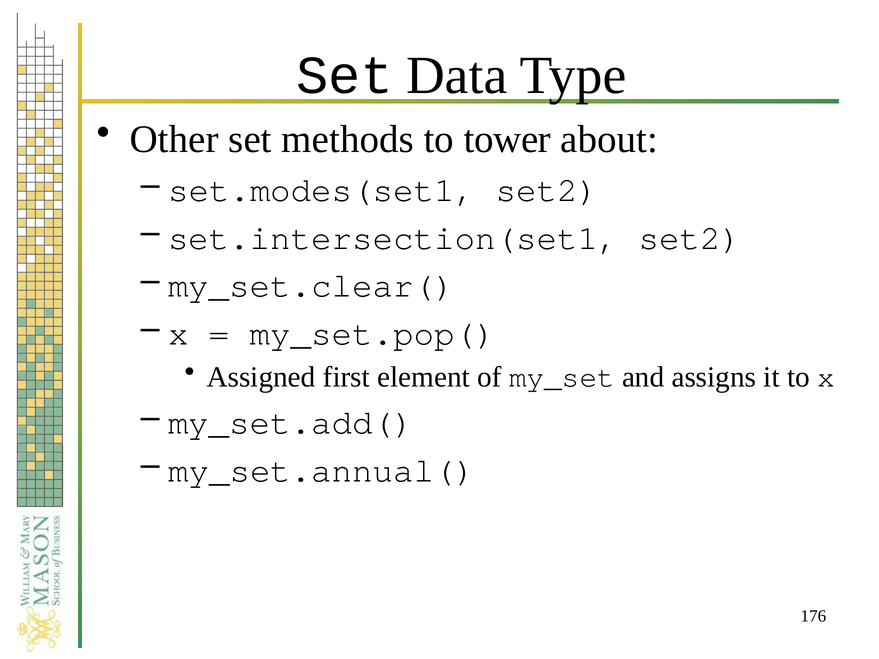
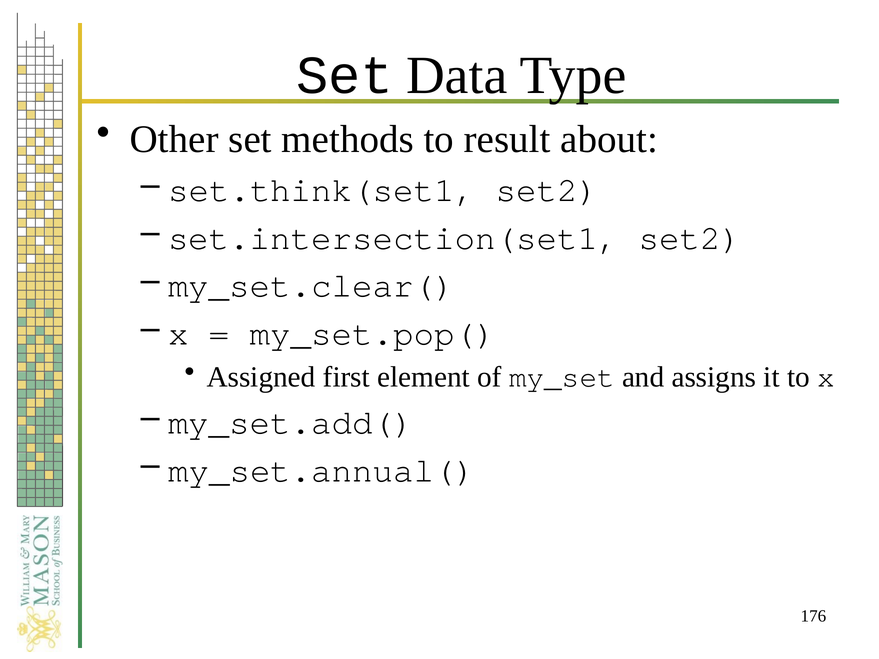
tower: tower -> result
set.modes(set1: set.modes(set1 -> set.think(set1
